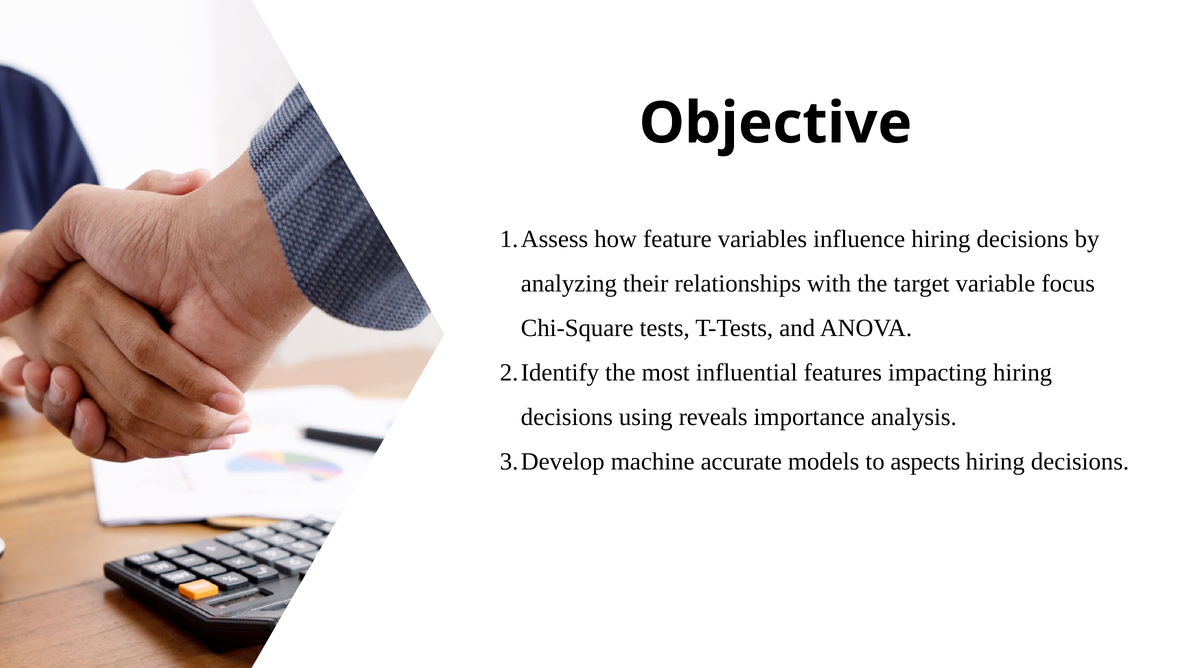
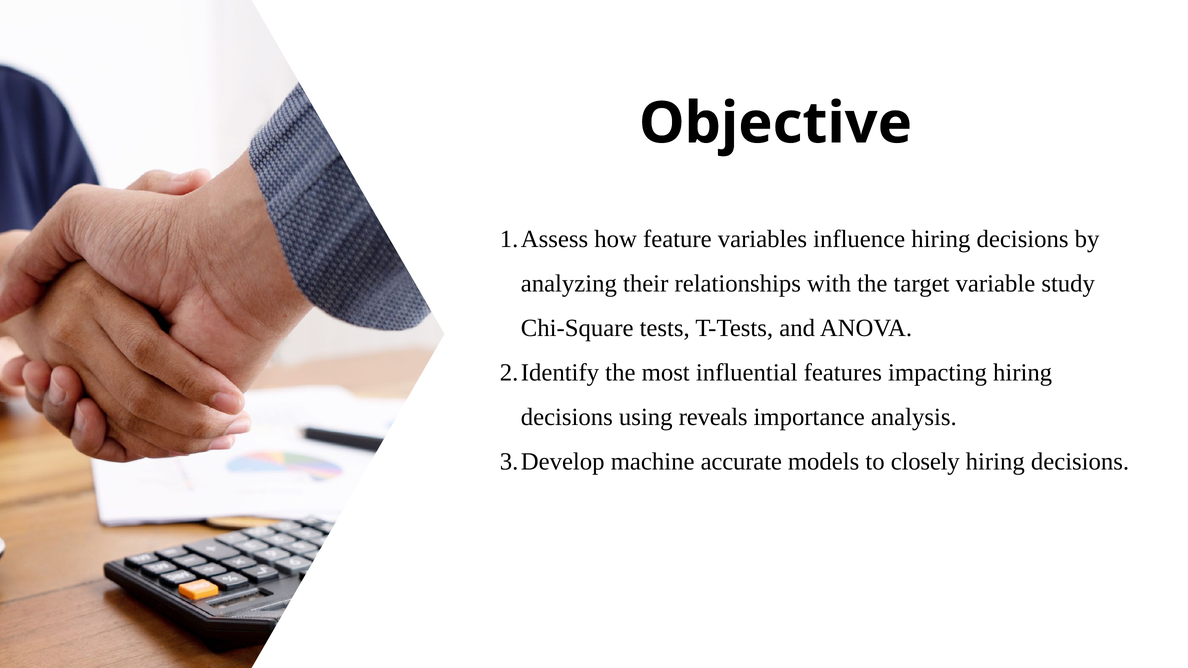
focus: focus -> study
aspects: aspects -> closely
